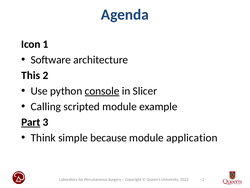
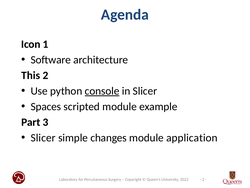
Calling: Calling -> Spaces
Part underline: present -> none
Think at (43, 137): Think -> Slicer
because: because -> changes
